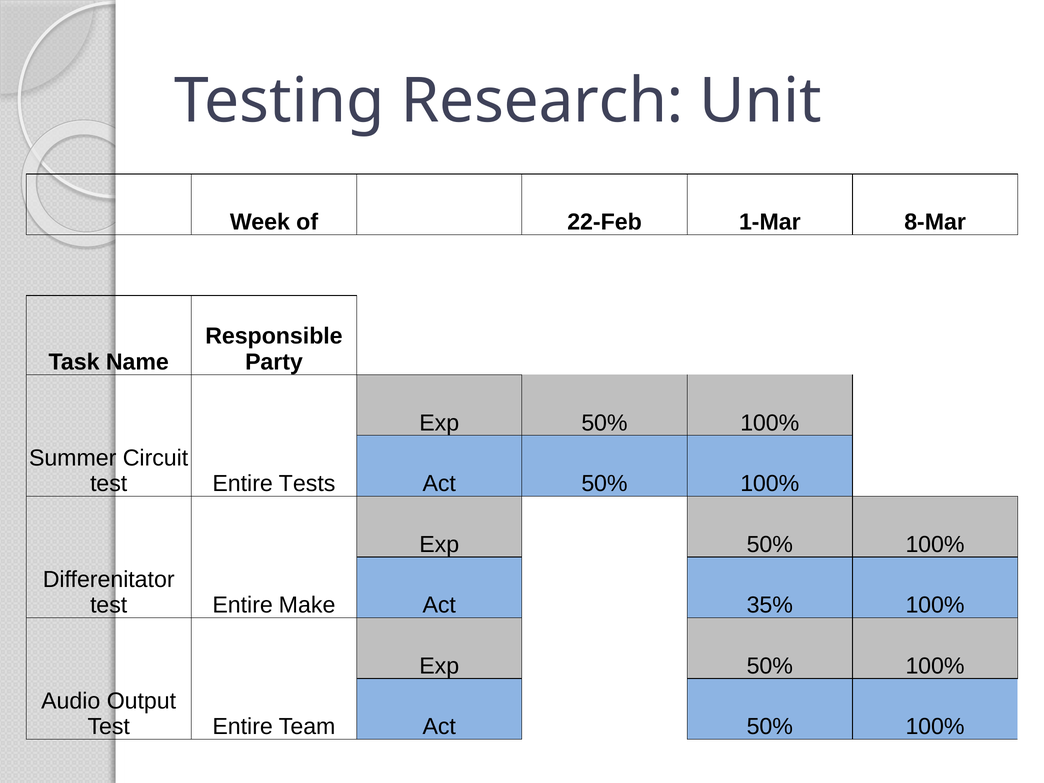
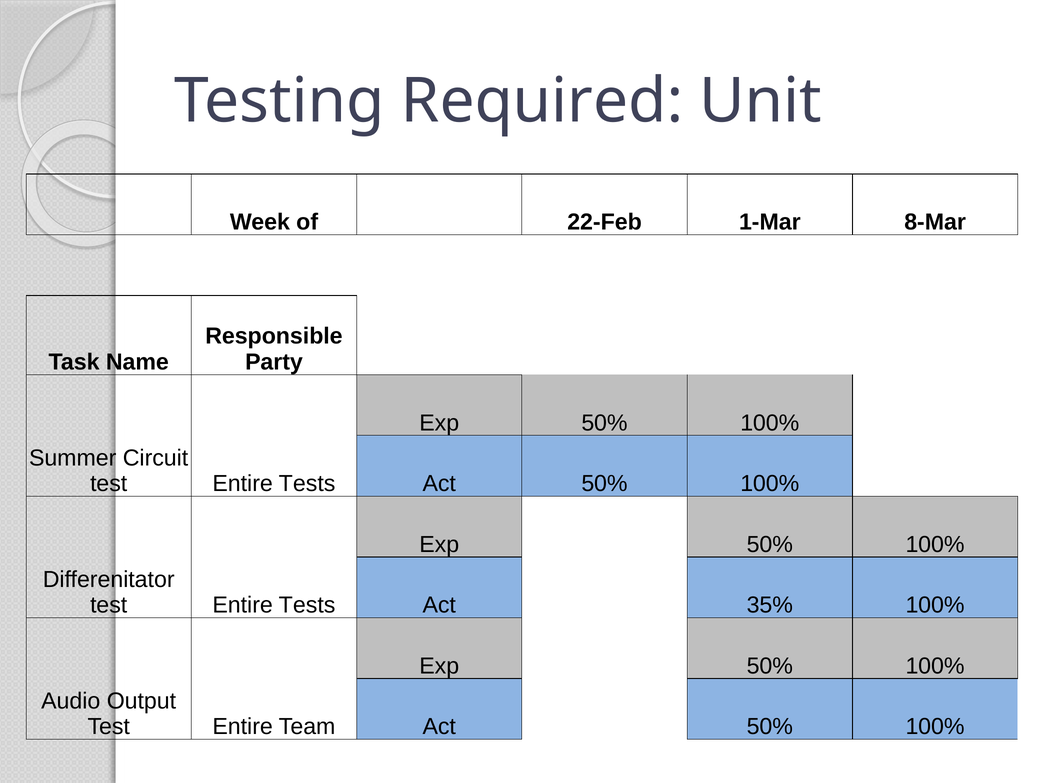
Research: Research -> Required
Make at (307, 605): Make -> Tests
